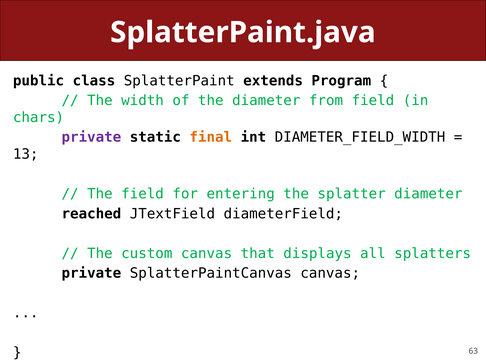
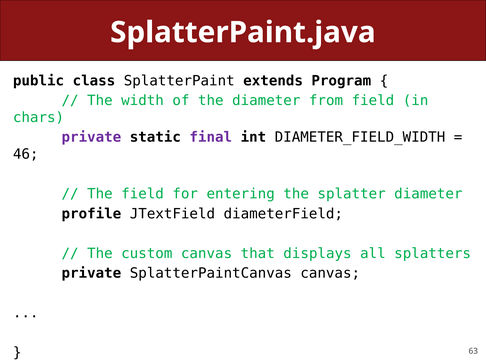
final colour: orange -> purple
13: 13 -> 46
reached: reached -> profile
